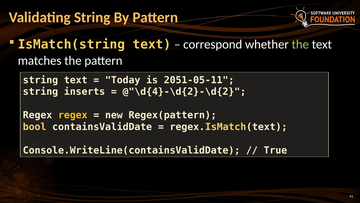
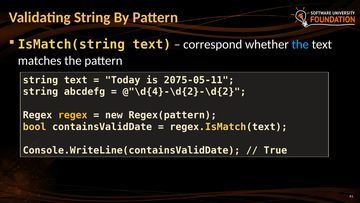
the at (300, 44) colour: light green -> light blue
2051-05-11: 2051-05-11 -> 2075-05-11
inserts: inserts -> abcdefg
